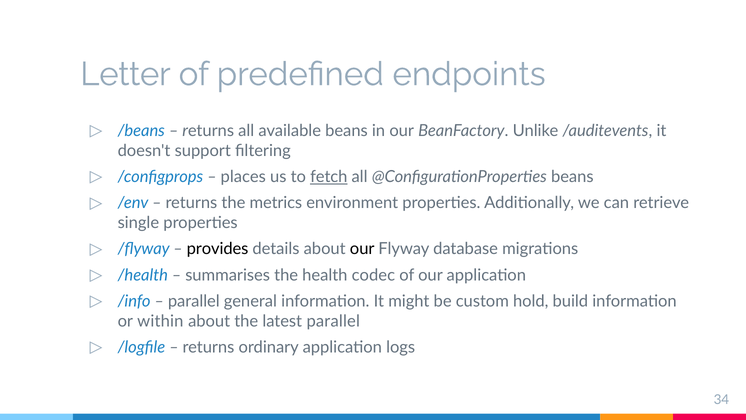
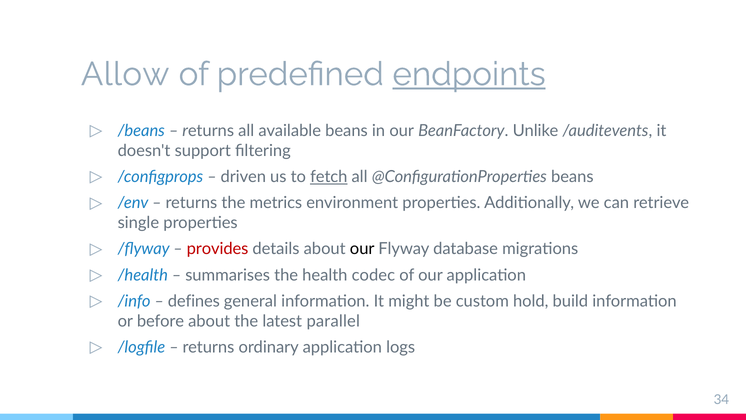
Letter: Letter -> Allow
endpoints underline: none -> present
places: places -> driven
provides colour: black -> red
parallel at (194, 301): parallel -> defines
within: within -> before
